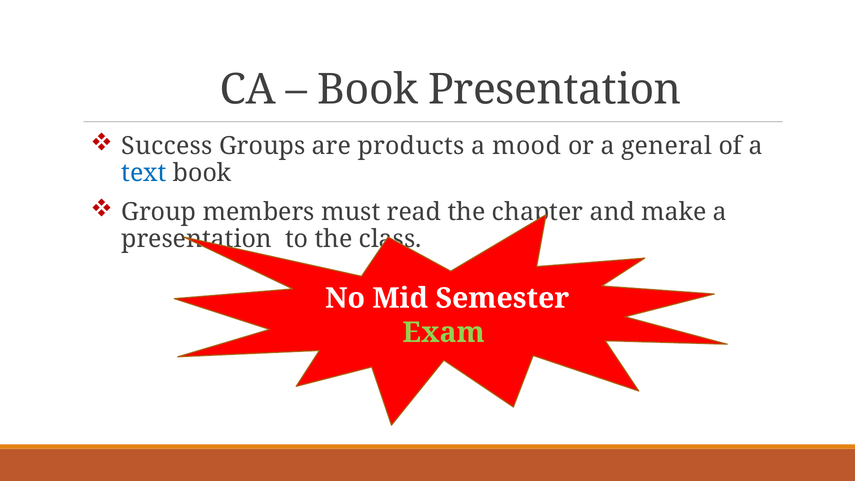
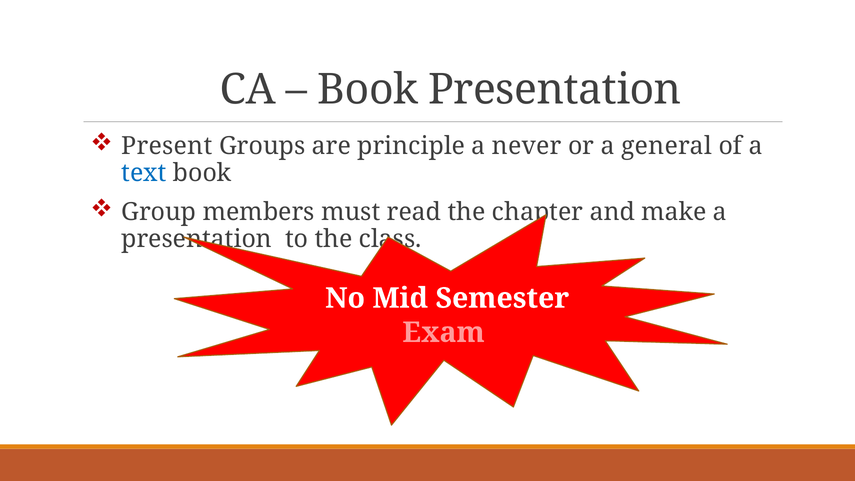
Success: Success -> Present
products: products -> principle
mood: mood -> never
Exam colour: light green -> pink
